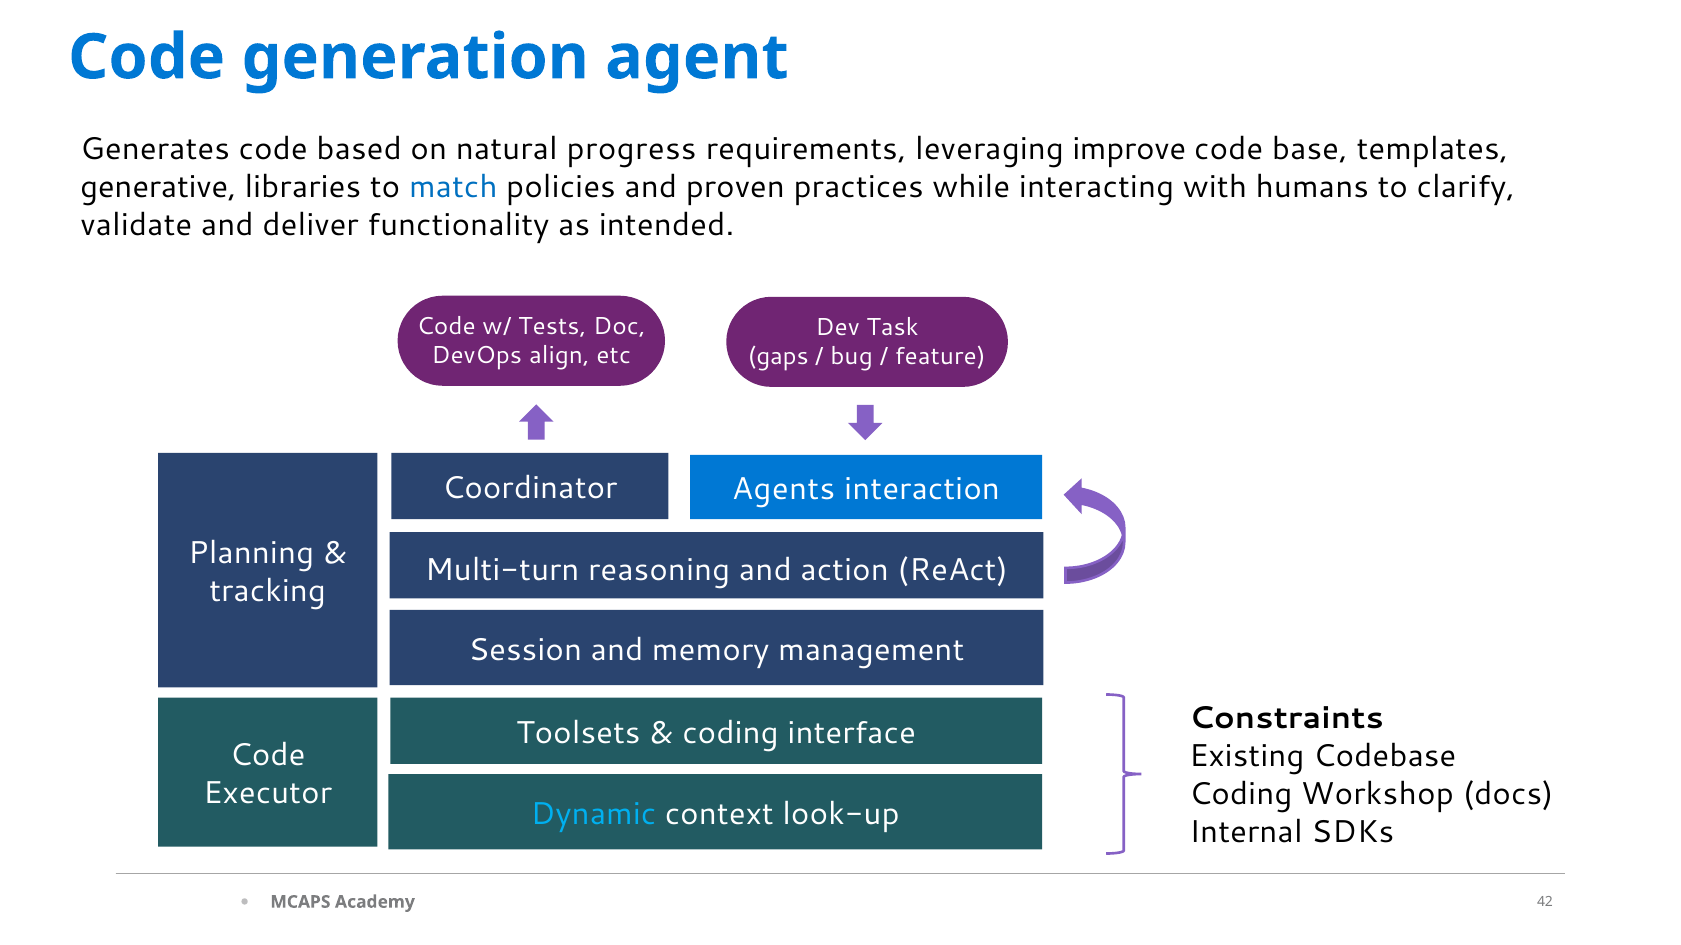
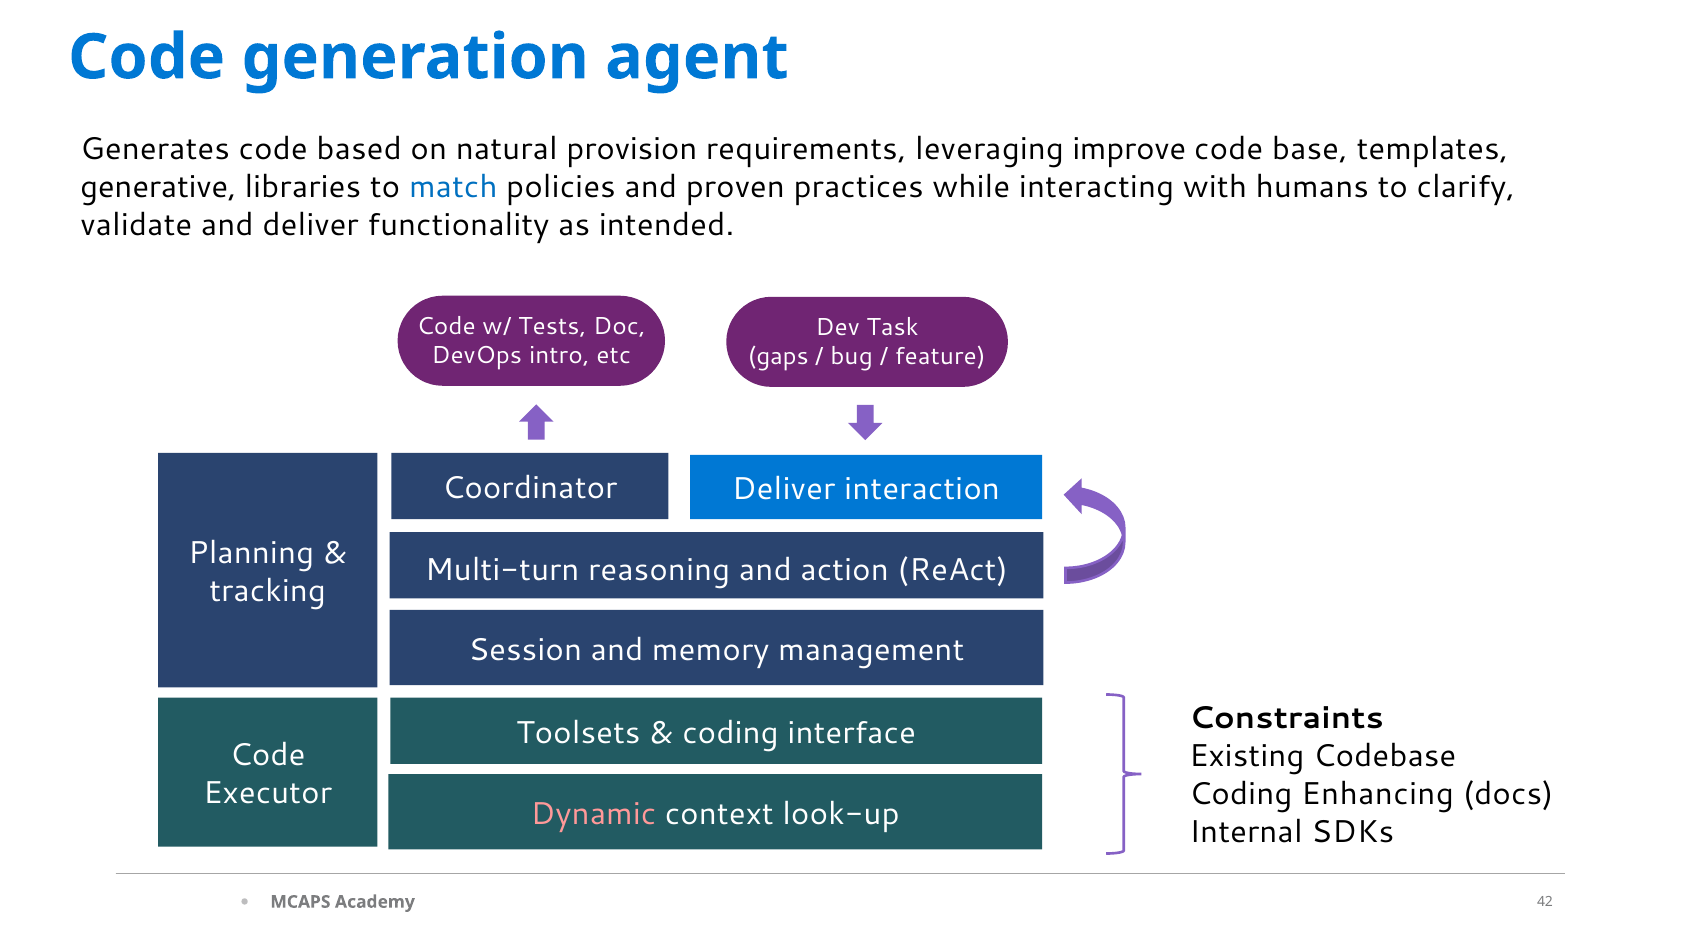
progress: progress -> provision
align: align -> intro
Agents at (784, 489): Agents -> Deliver
Workshop: Workshop -> Enhancing
Dynamic colour: light blue -> pink
